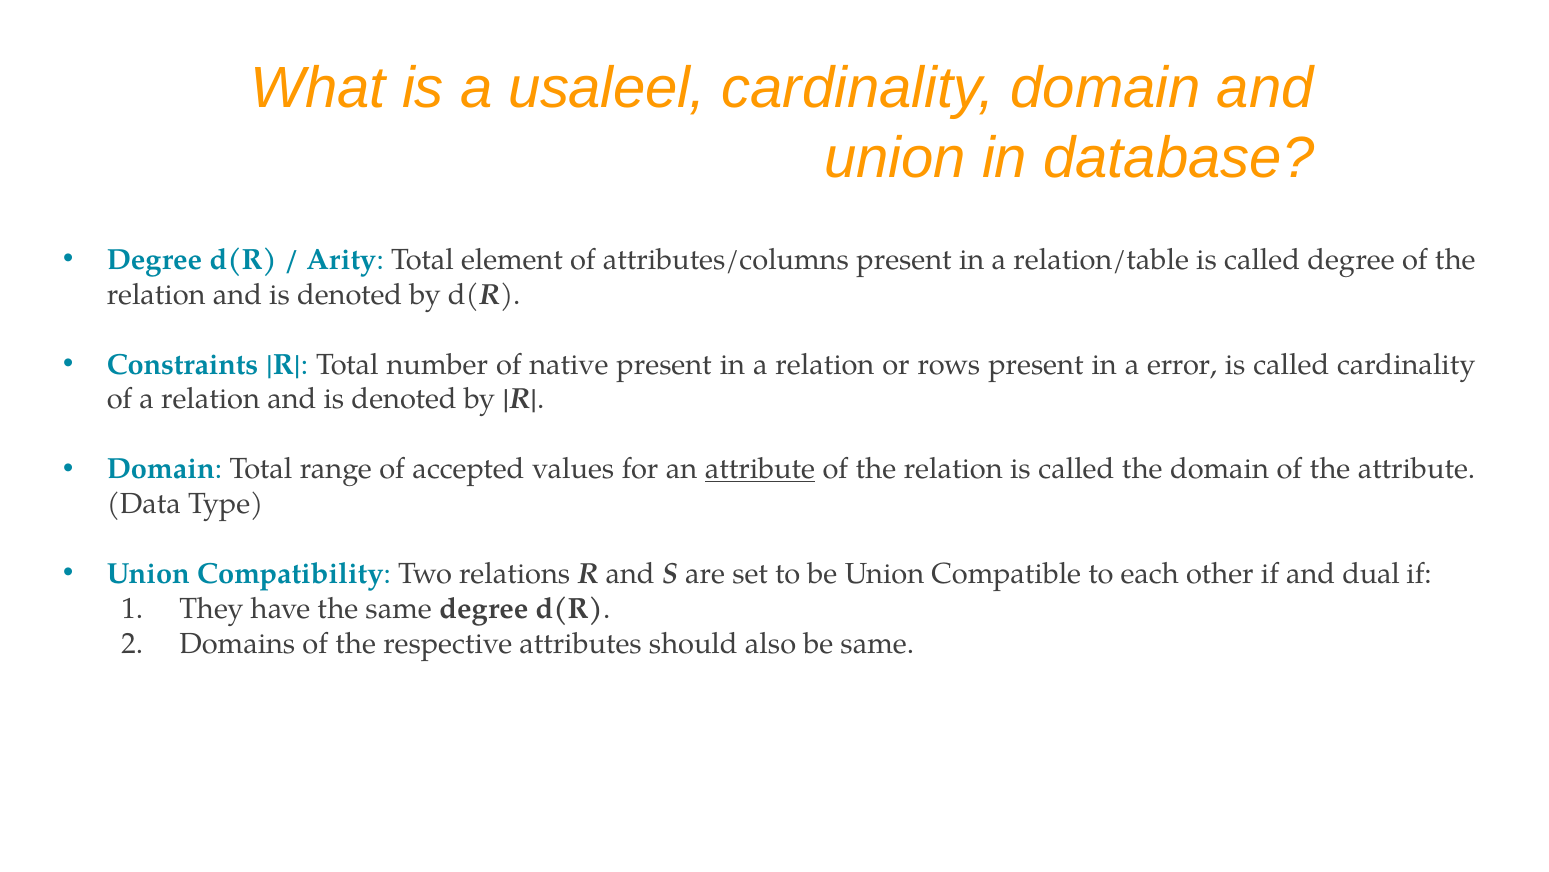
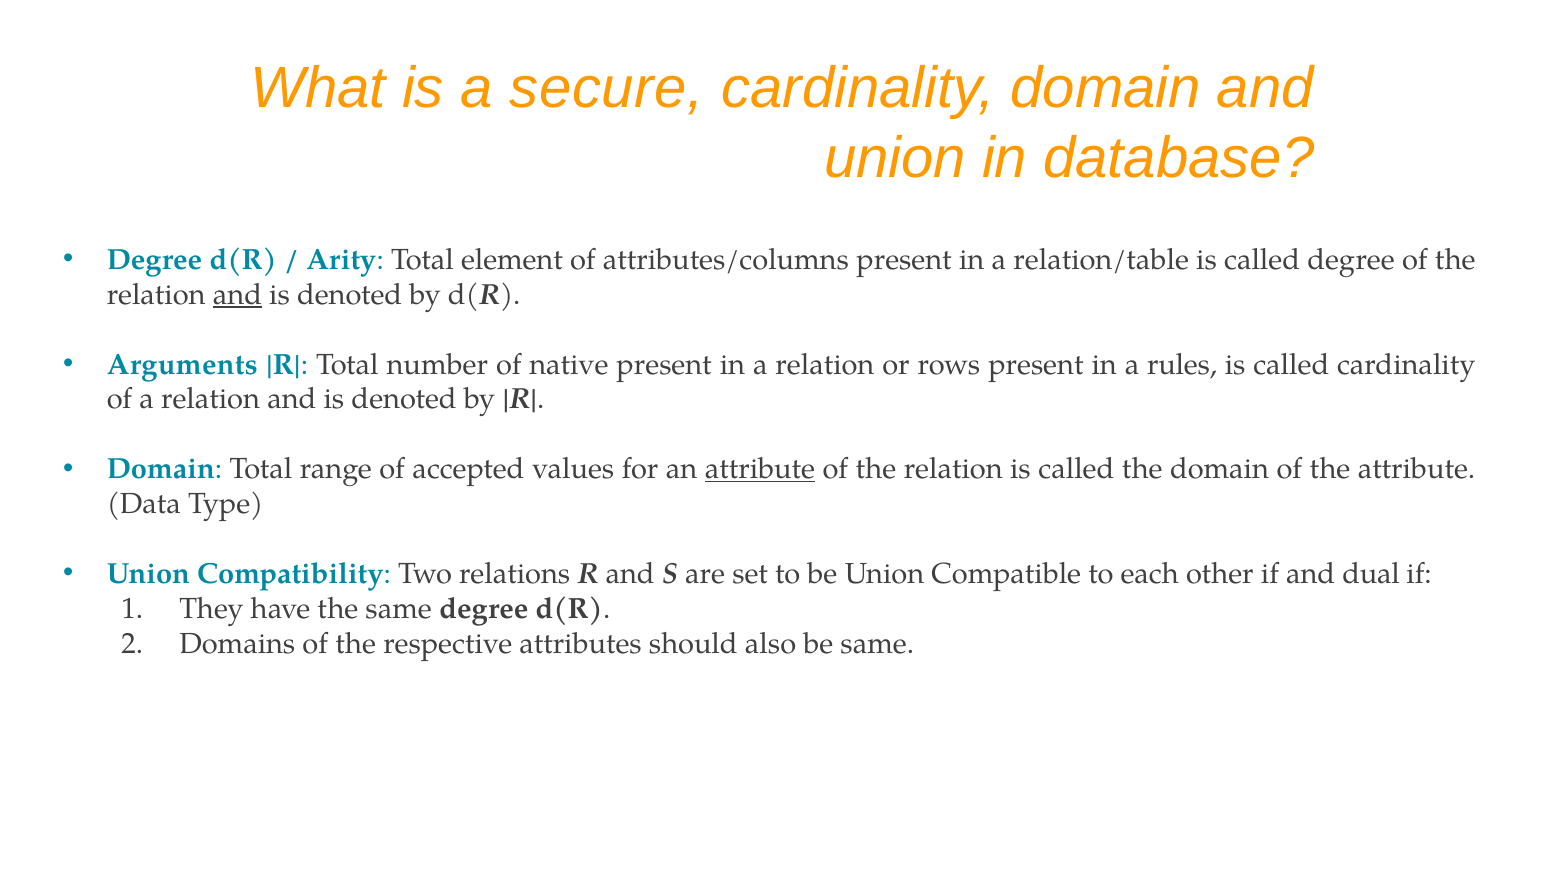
usaleel: usaleel -> secure
and at (237, 294) underline: none -> present
Constraints: Constraints -> Arguments
error: error -> rules
